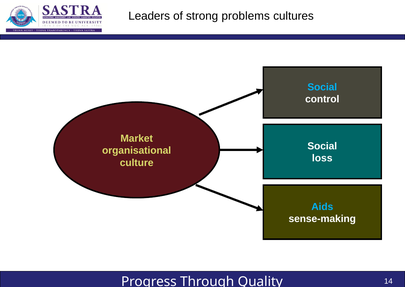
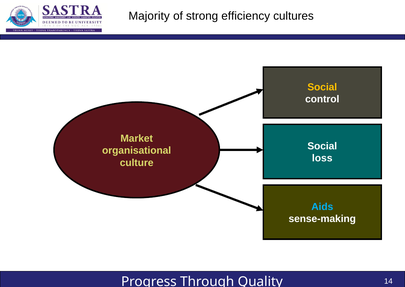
Leaders: Leaders -> Majority
problems: problems -> efficiency
Social at (322, 87) colour: light blue -> yellow
